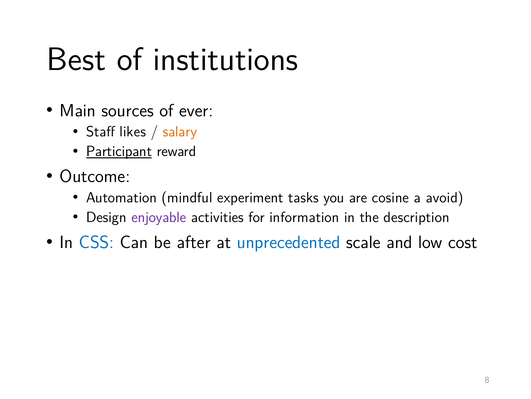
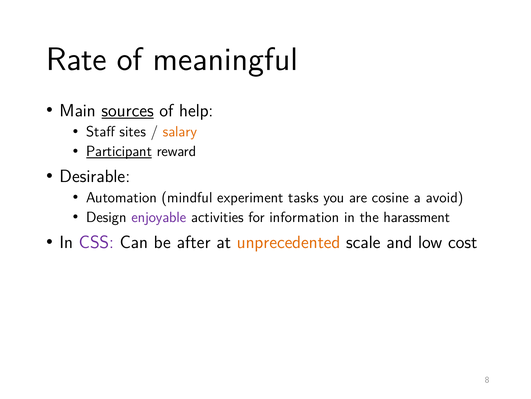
Best: Best -> Rate
institutions: institutions -> meaningful
sources underline: none -> present
ever: ever -> help
likes: likes -> sites
Outcome: Outcome -> Desirable
description: description -> harassment
CSS colour: blue -> purple
unprecedented colour: blue -> orange
